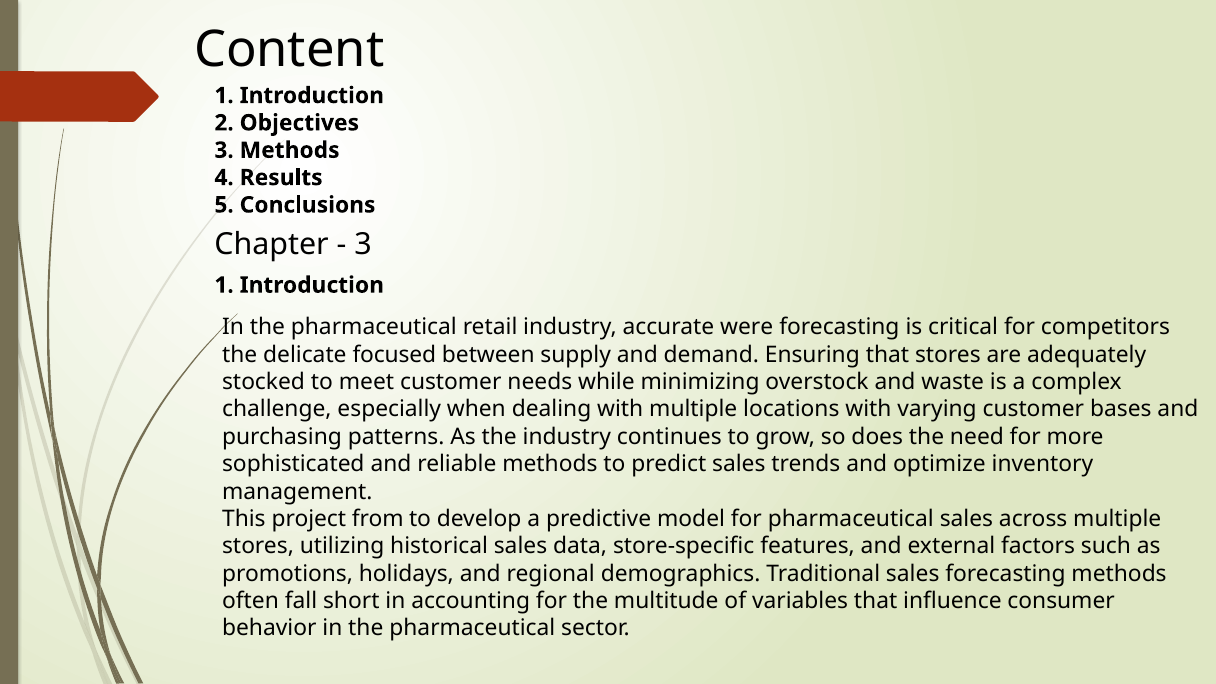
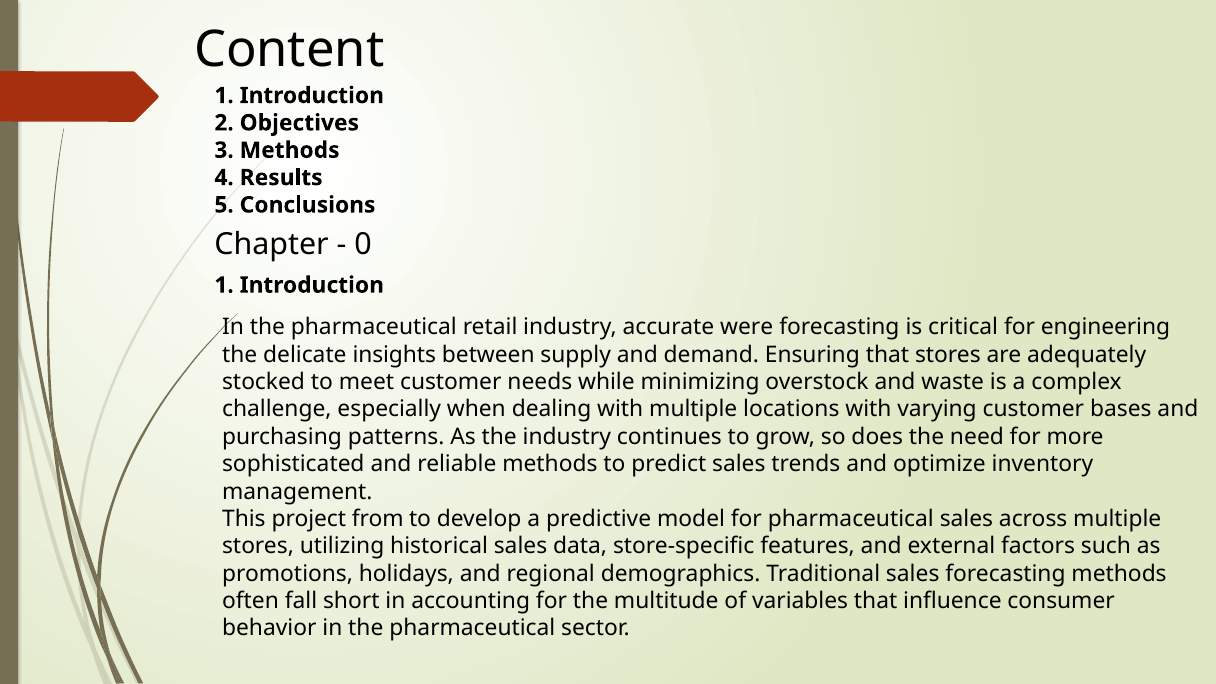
3 at (363, 244): 3 -> 0
competitors: competitors -> engineering
focused: focused -> insights
